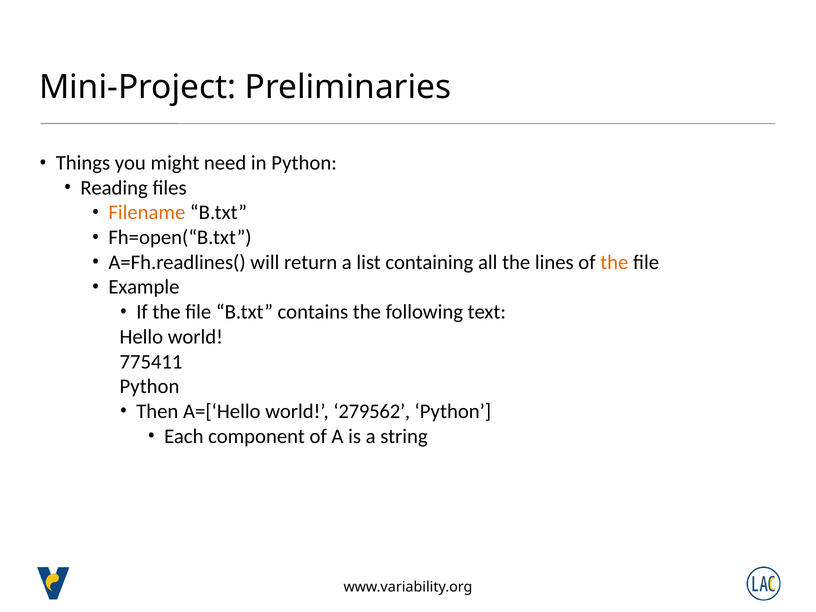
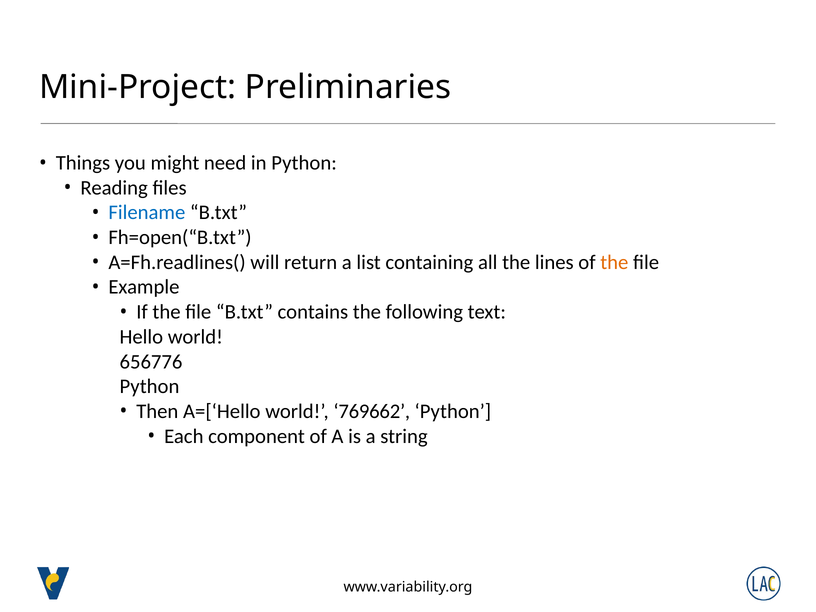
Filename colour: orange -> blue
775411: 775411 -> 656776
279562: 279562 -> 769662
